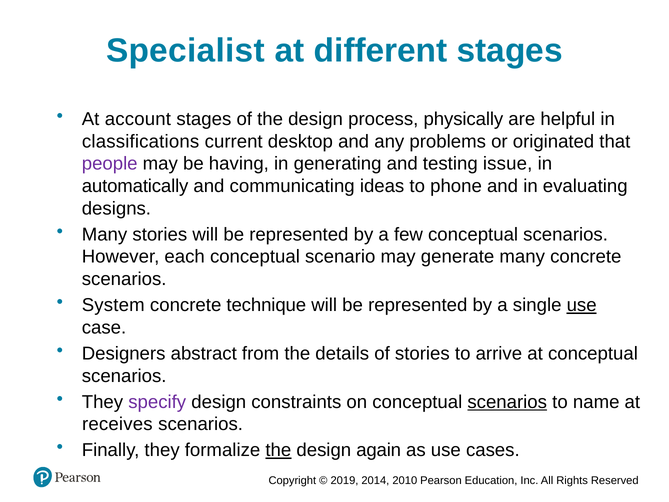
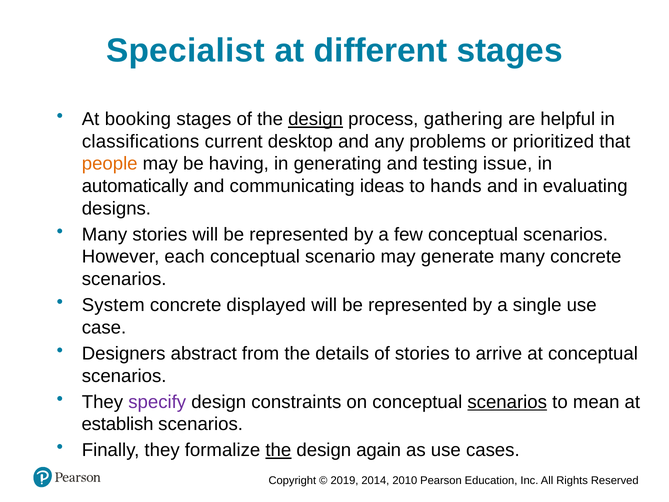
account: account -> booking
design at (316, 119) underline: none -> present
physically: physically -> gathering
originated: originated -> prioritized
people colour: purple -> orange
phone: phone -> hands
technique: technique -> displayed
use at (582, 305) underline: present -> none
name: name -> mean
receives: receives -> establish
